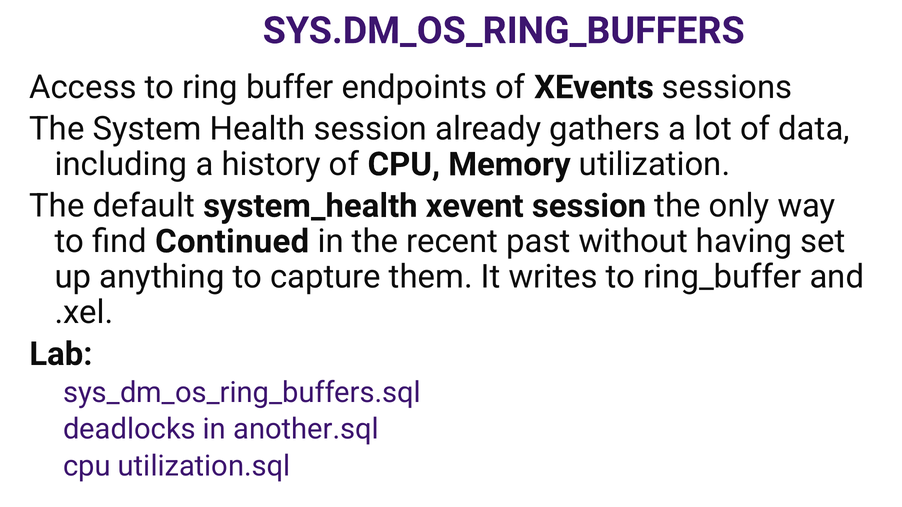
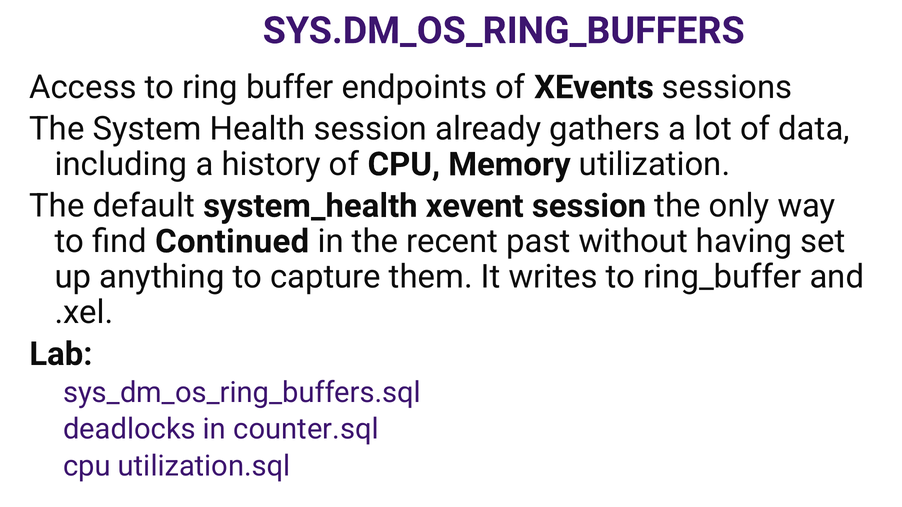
another.sql: another.sql -> counter.sql
